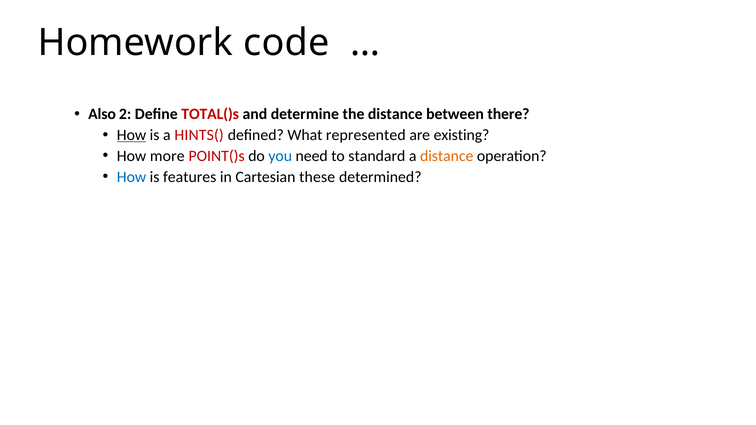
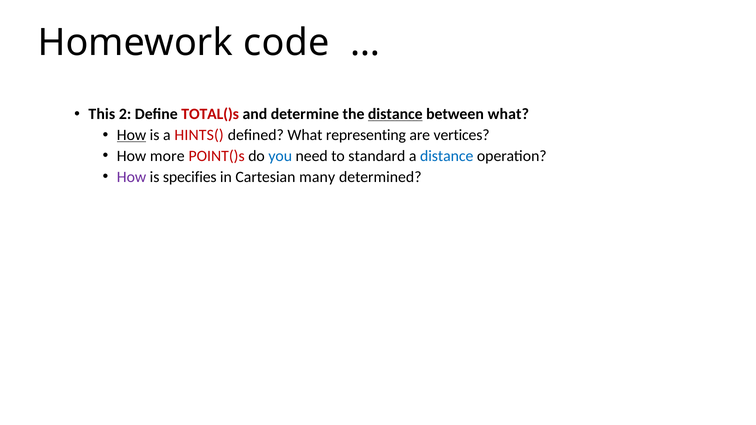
Also: Also -> This
distance at (395, 114) underline: none -> present
there at (508, 114): there -> what
represented: represented -> representing
existing: existing -> vertices
distance at (447, 156) colour: orange -> blue
How at (132, 177) colour: blue -> purple
features: features -> specifies
these: these -> many
